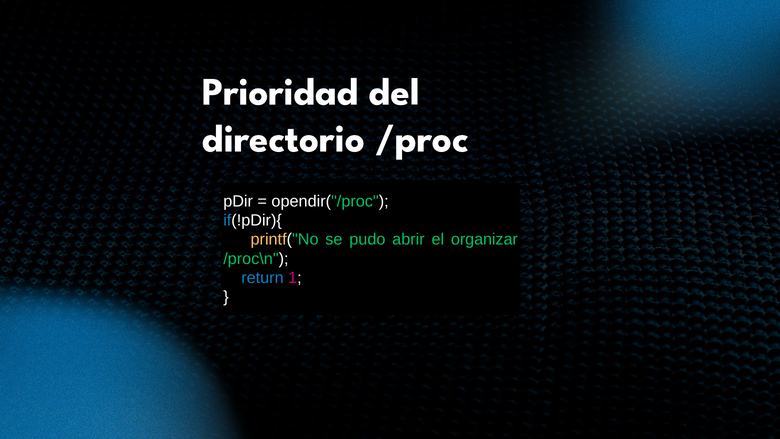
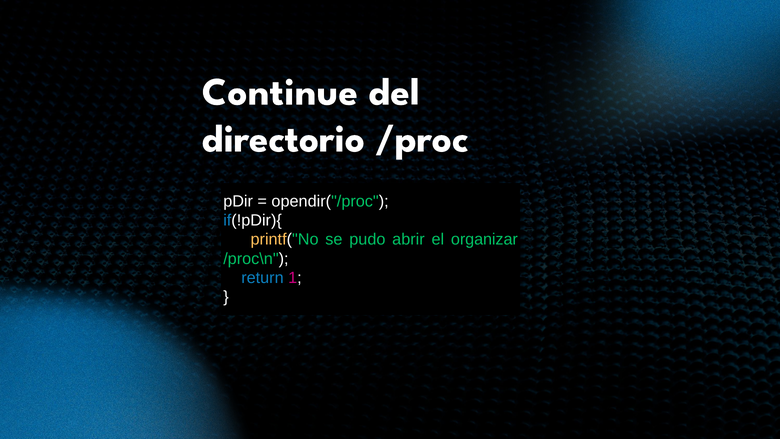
Prioridad: Prioridad -> Continue
